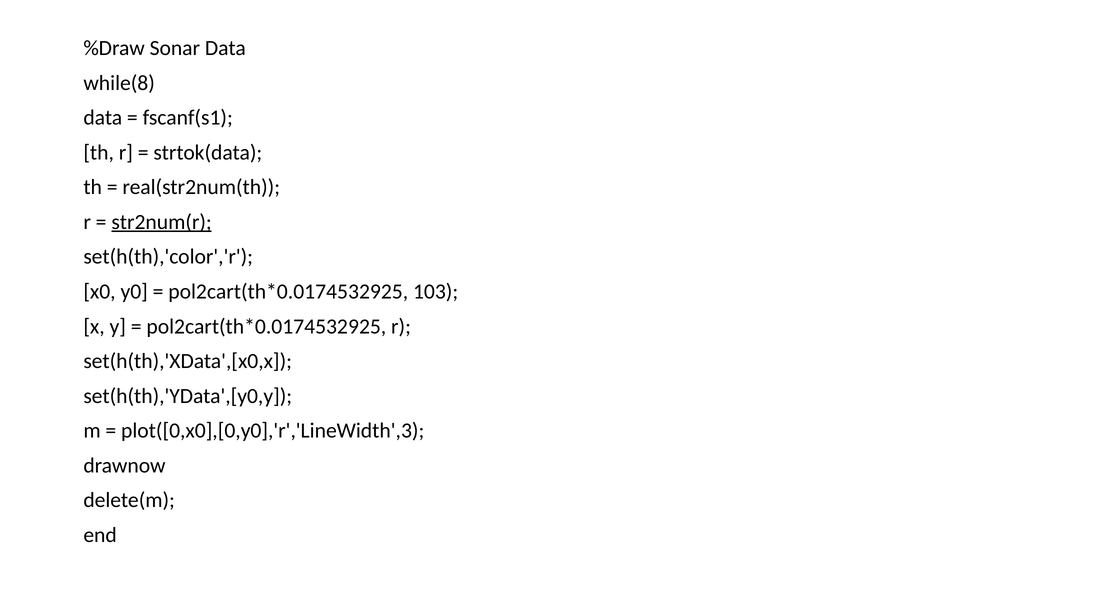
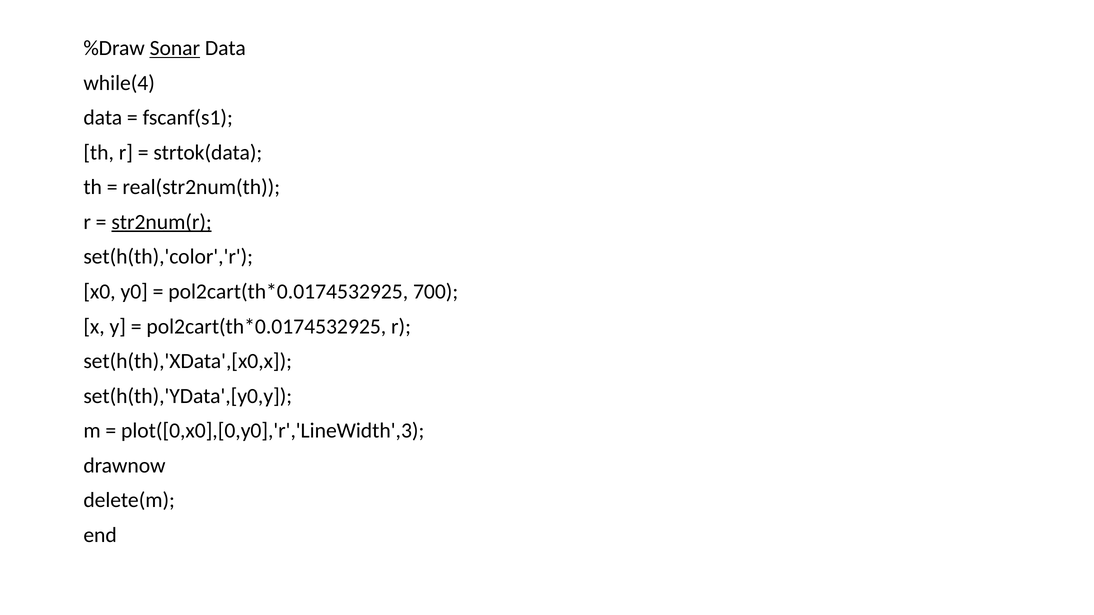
Sonar underline: none -> present
while(8: while(8 -> while(4
103: 103 -> 700
